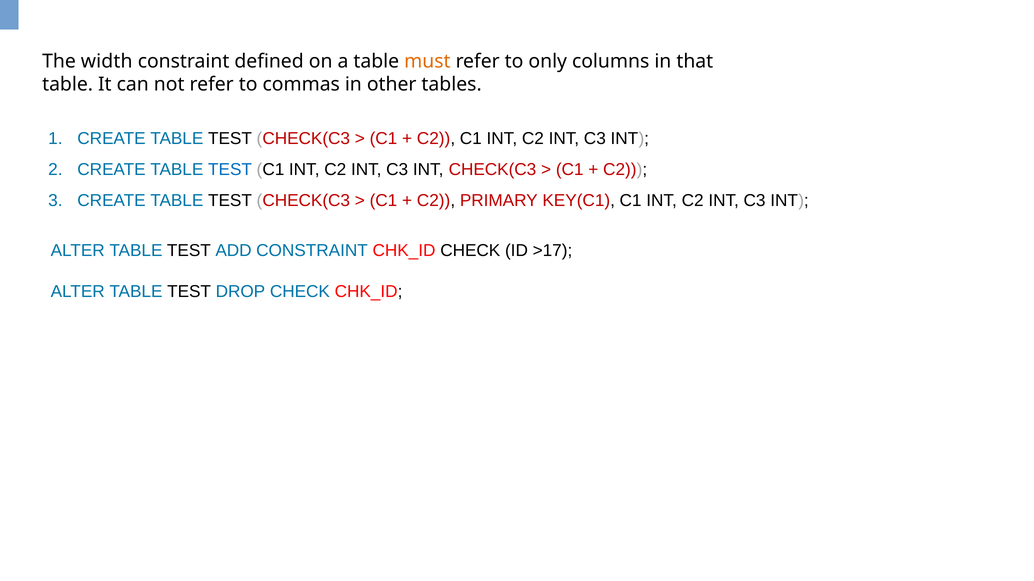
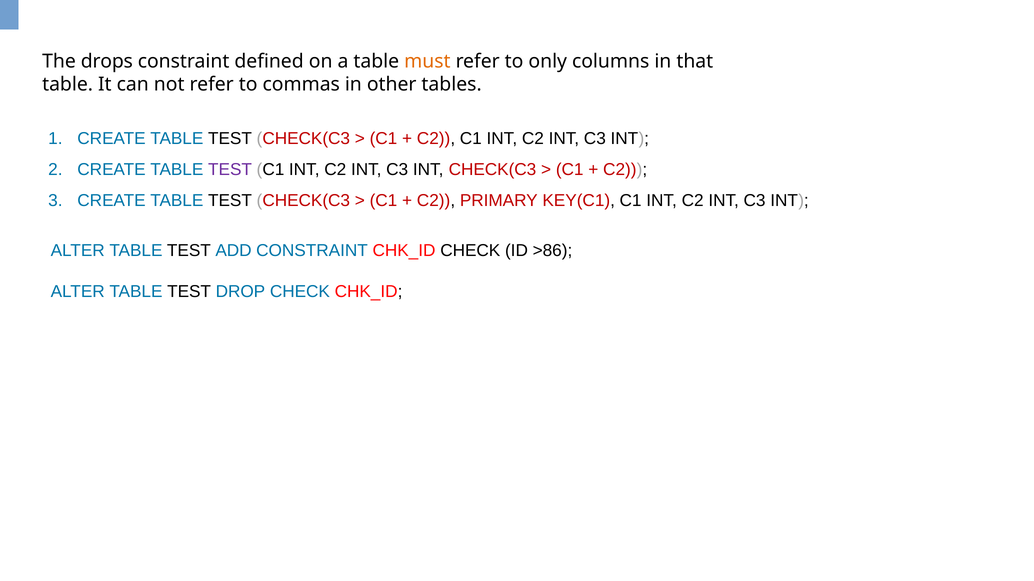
width: width -> drops
TEST at (230, 170) colour: blue -> purple
>17: >17 -> >86
